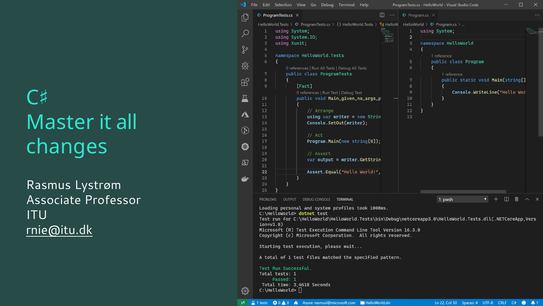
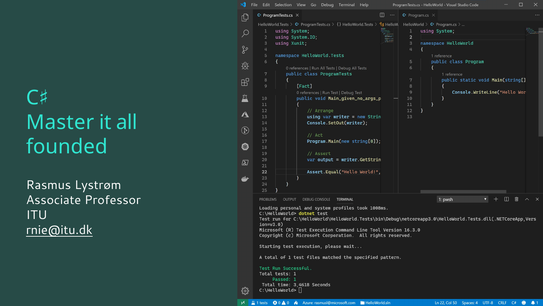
changes: changes -> founded
